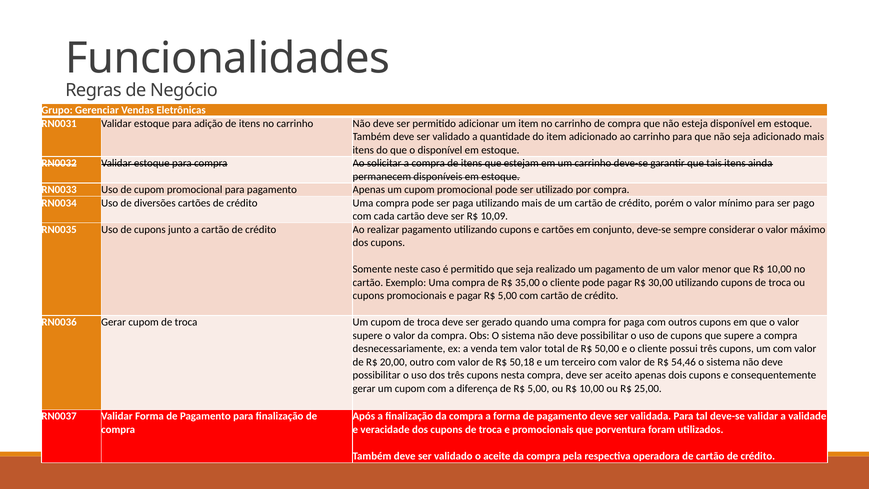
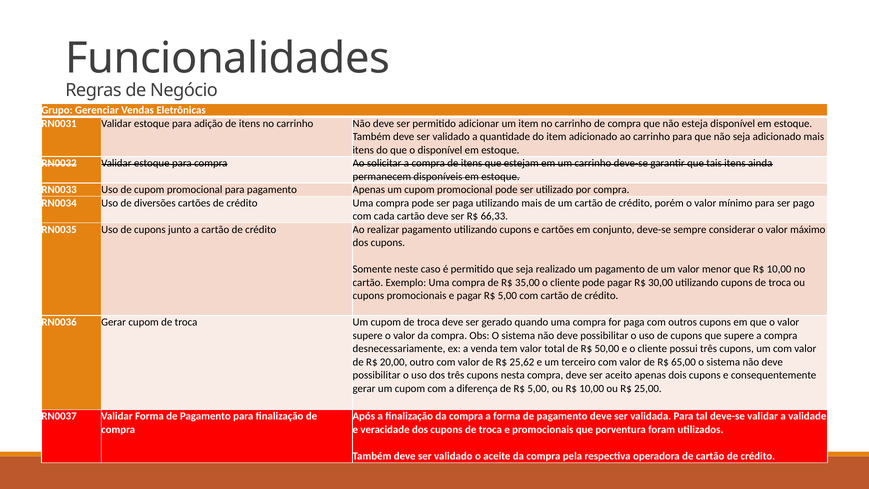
10,09: 10,09 -> 66,33
50,18: 50,18 -> 25,62
54,46: 54,46 -> 65,00
